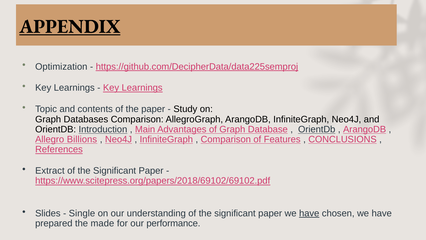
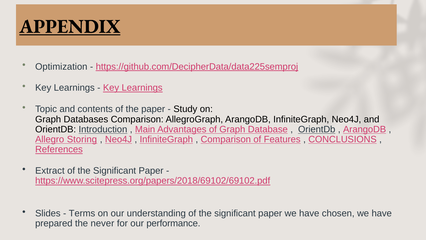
Billions: Billions -> Storing
Single: Single -> Terms
have at (309, 213) underline: present -> none
made: made -> never
